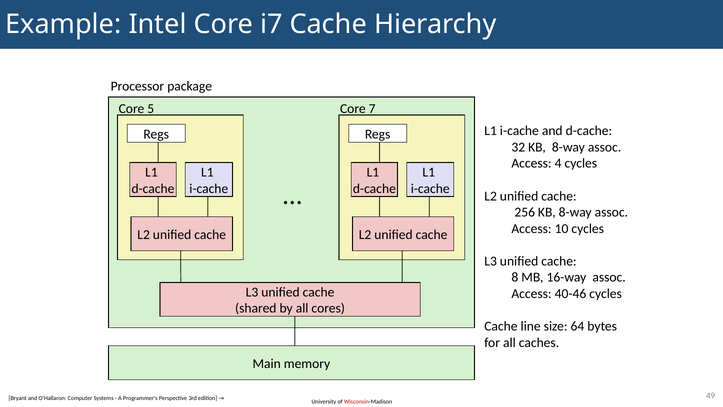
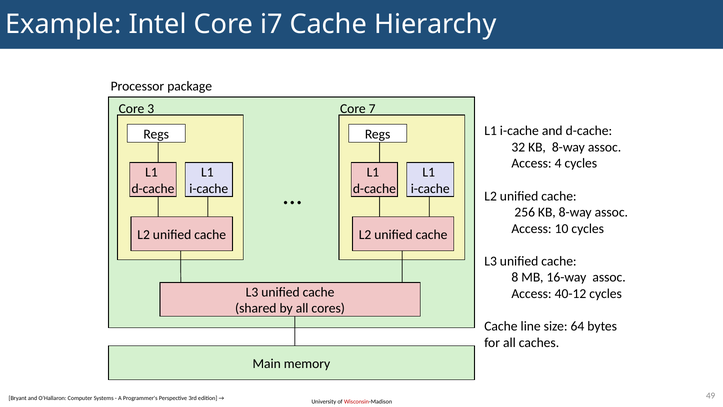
5: 5 -> 3
40-46: 40-46 -> 40-12
